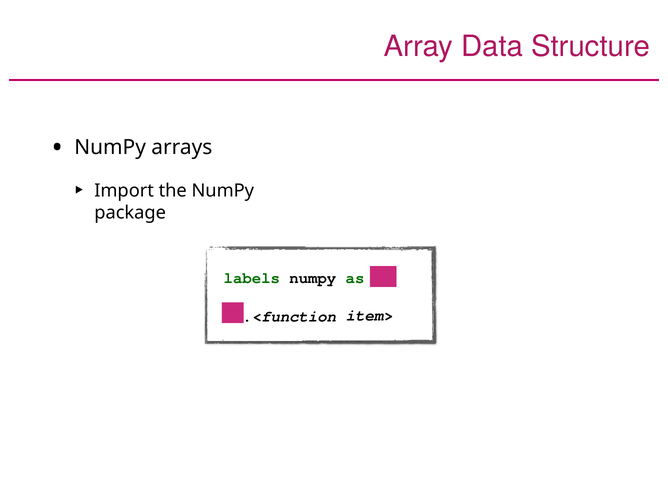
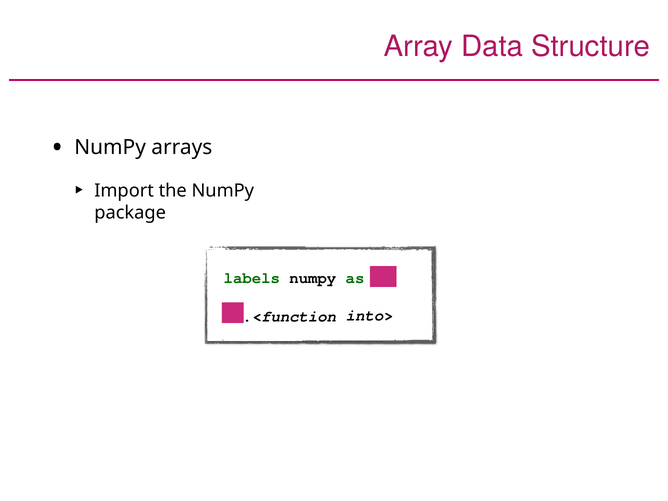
item>: item> -> into>
